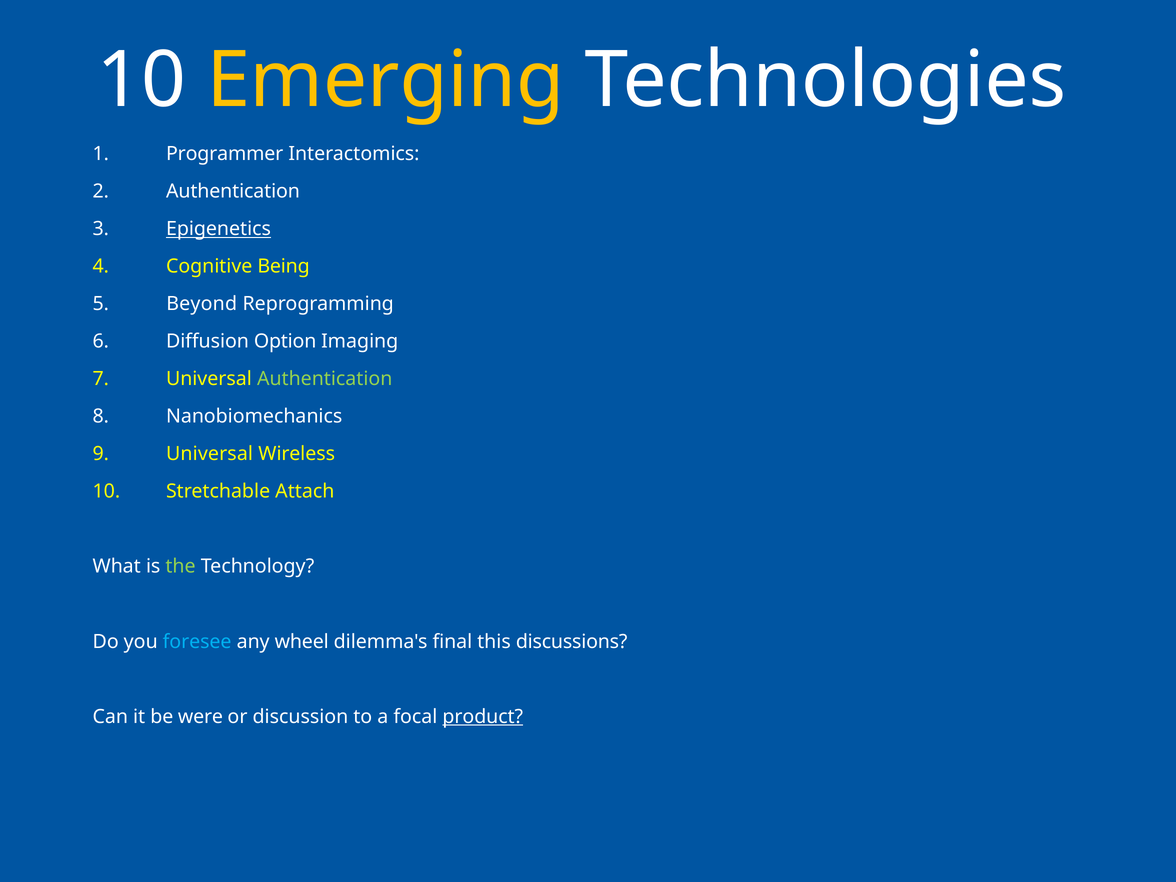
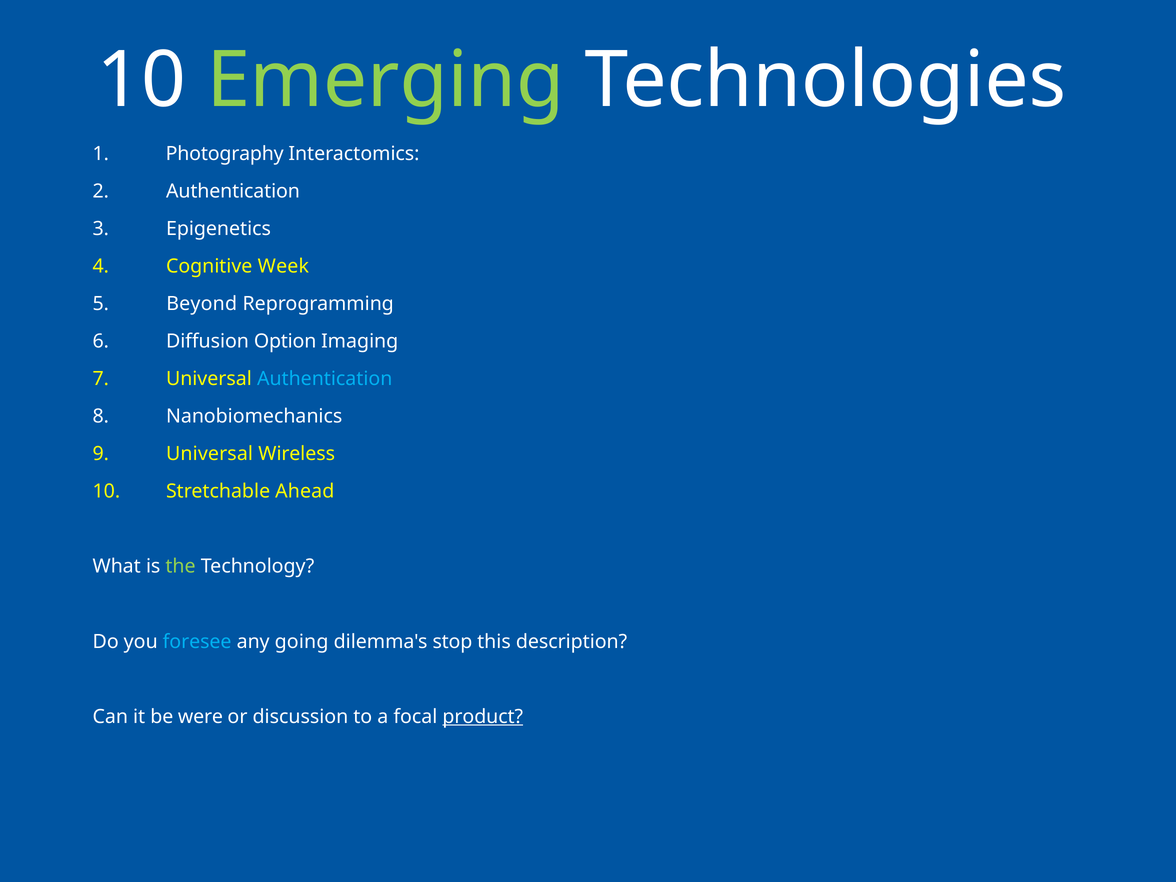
Emerging colour: yellow -> light green
Programmer: Programmer -> Photography
Epigenetics underline: present -> none
Being: Being -> Week
Authentication at (325, 379) colour: light green -> light blue
Attach: Attach -> Ahead
wheel: wheel -> going
final: final -> stop
discussions: discussions -> description
